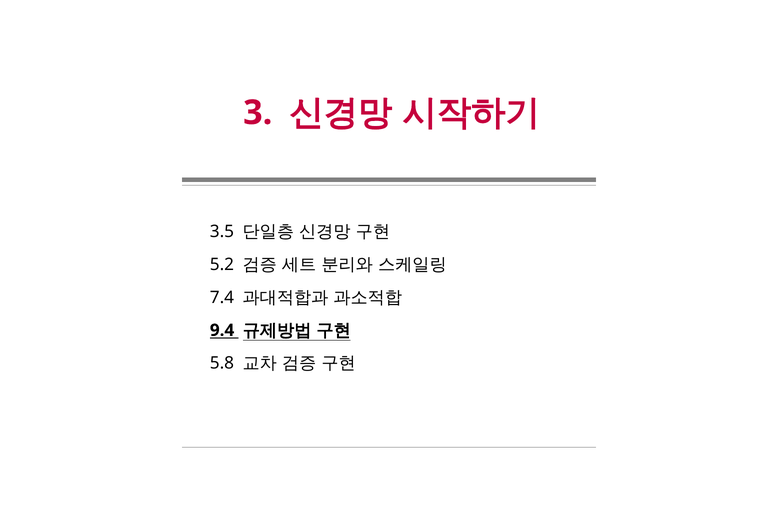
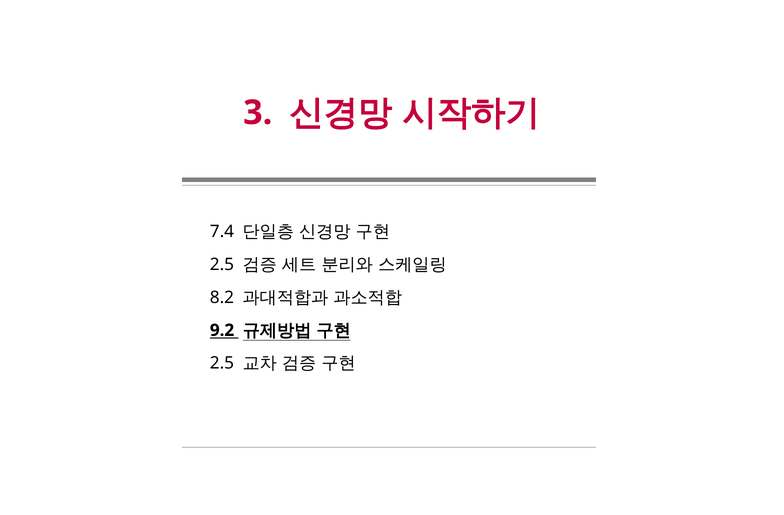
3.5: 3.5 -> 7.4
5.2 at (222, 265): 5.2 -> 2.5
7.4: 7.4 -> 8.2
9.4: 9.4 -> 9.2
5.8 at (222, 363): 5.8 -> 2.5
